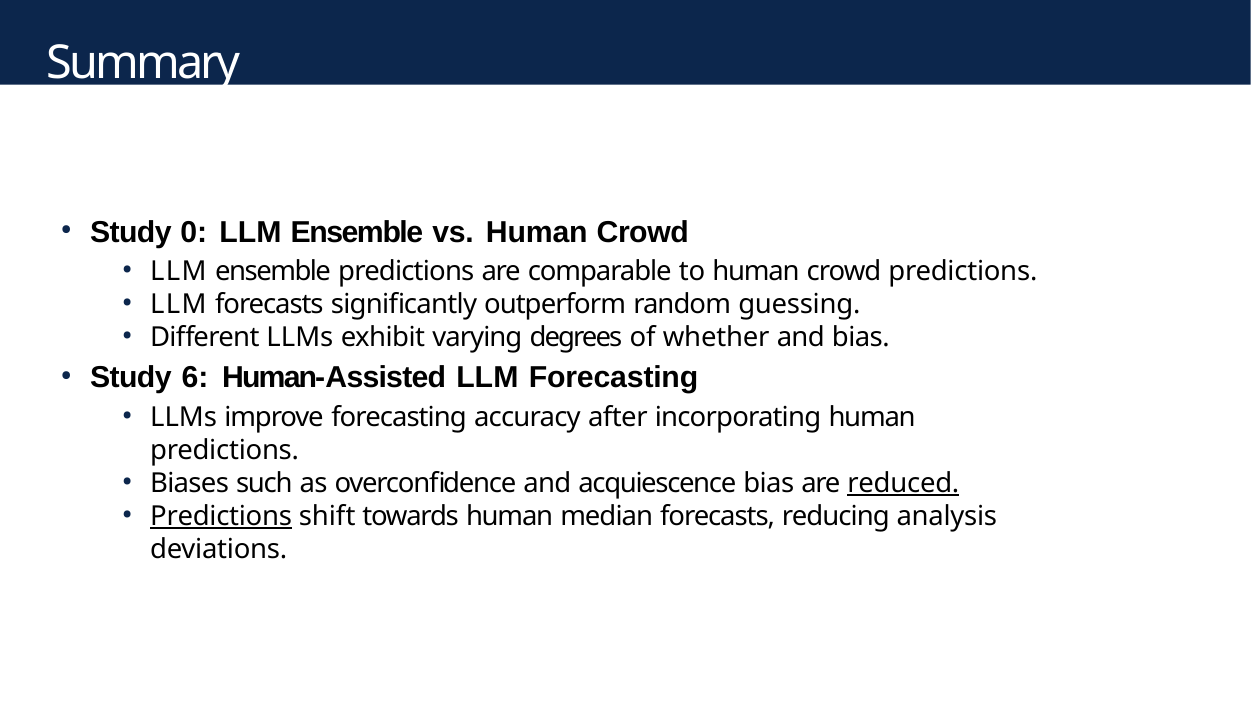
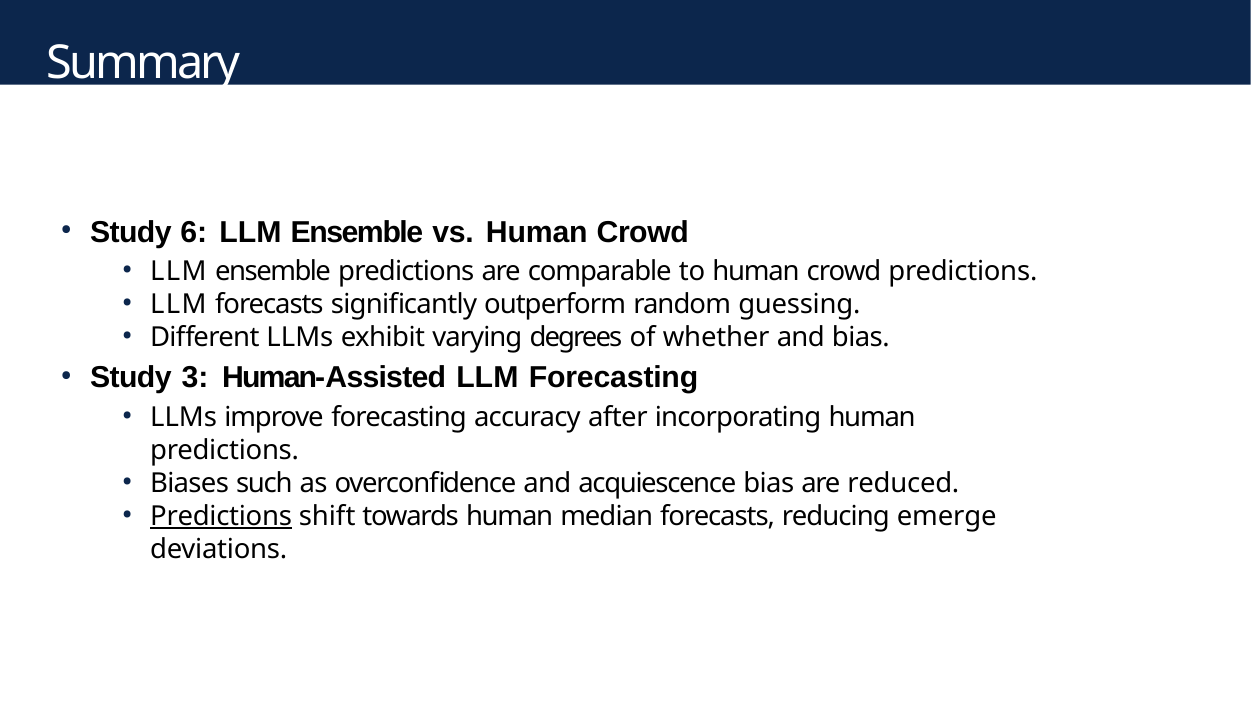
0: 0 -> 6
6: 6 -> 3
reduced underline: present -> none
analysis: analysis -> emerge
